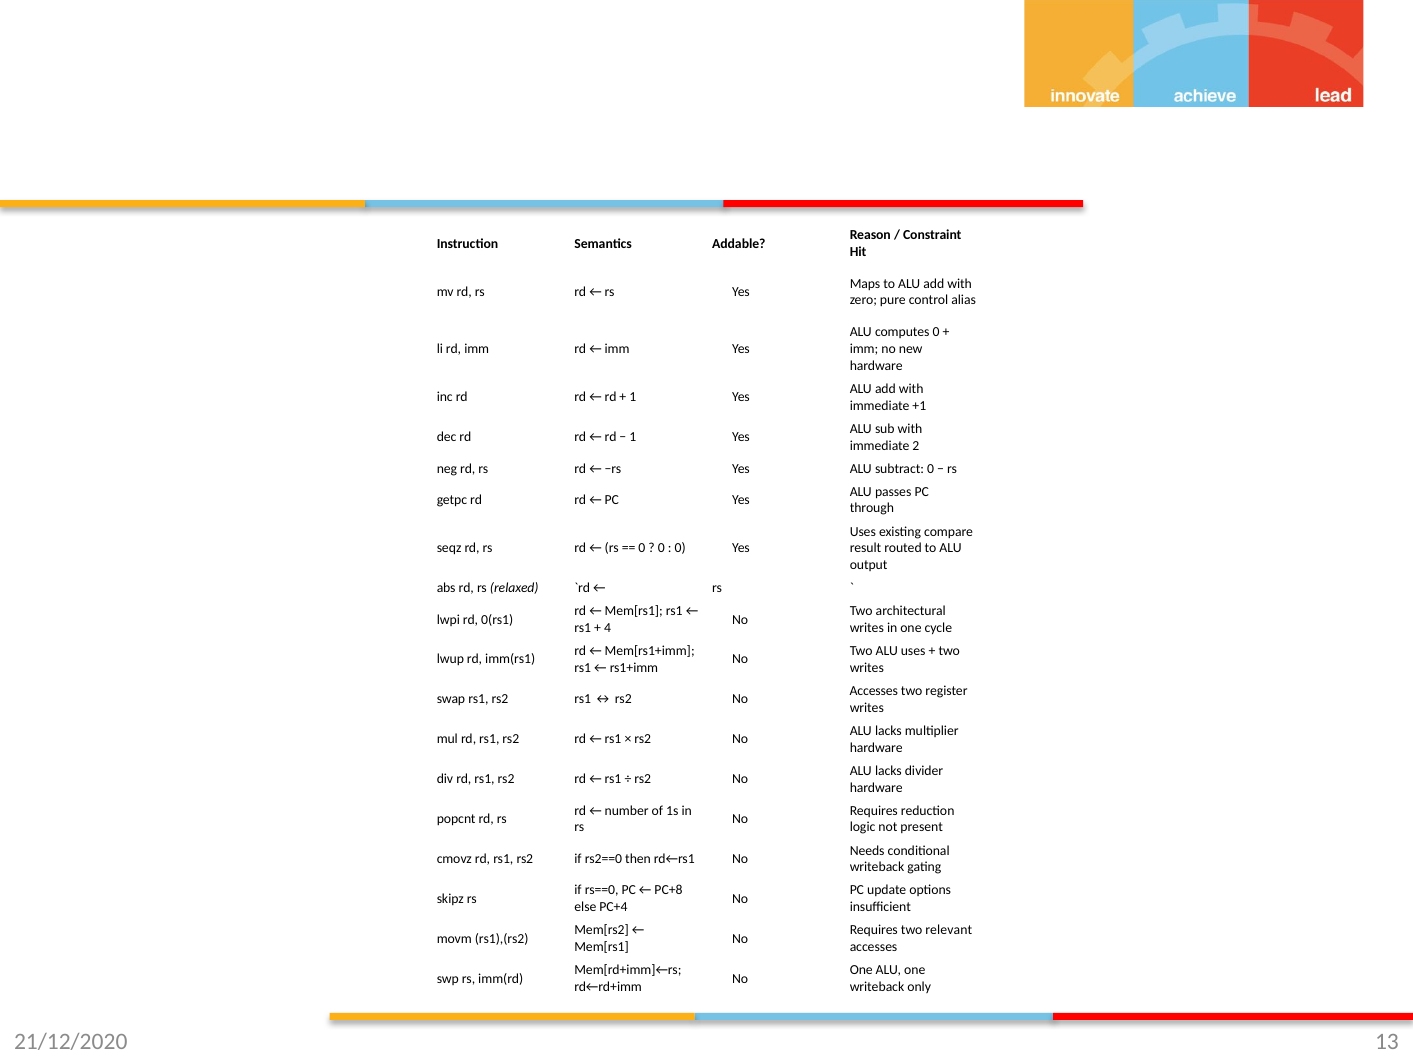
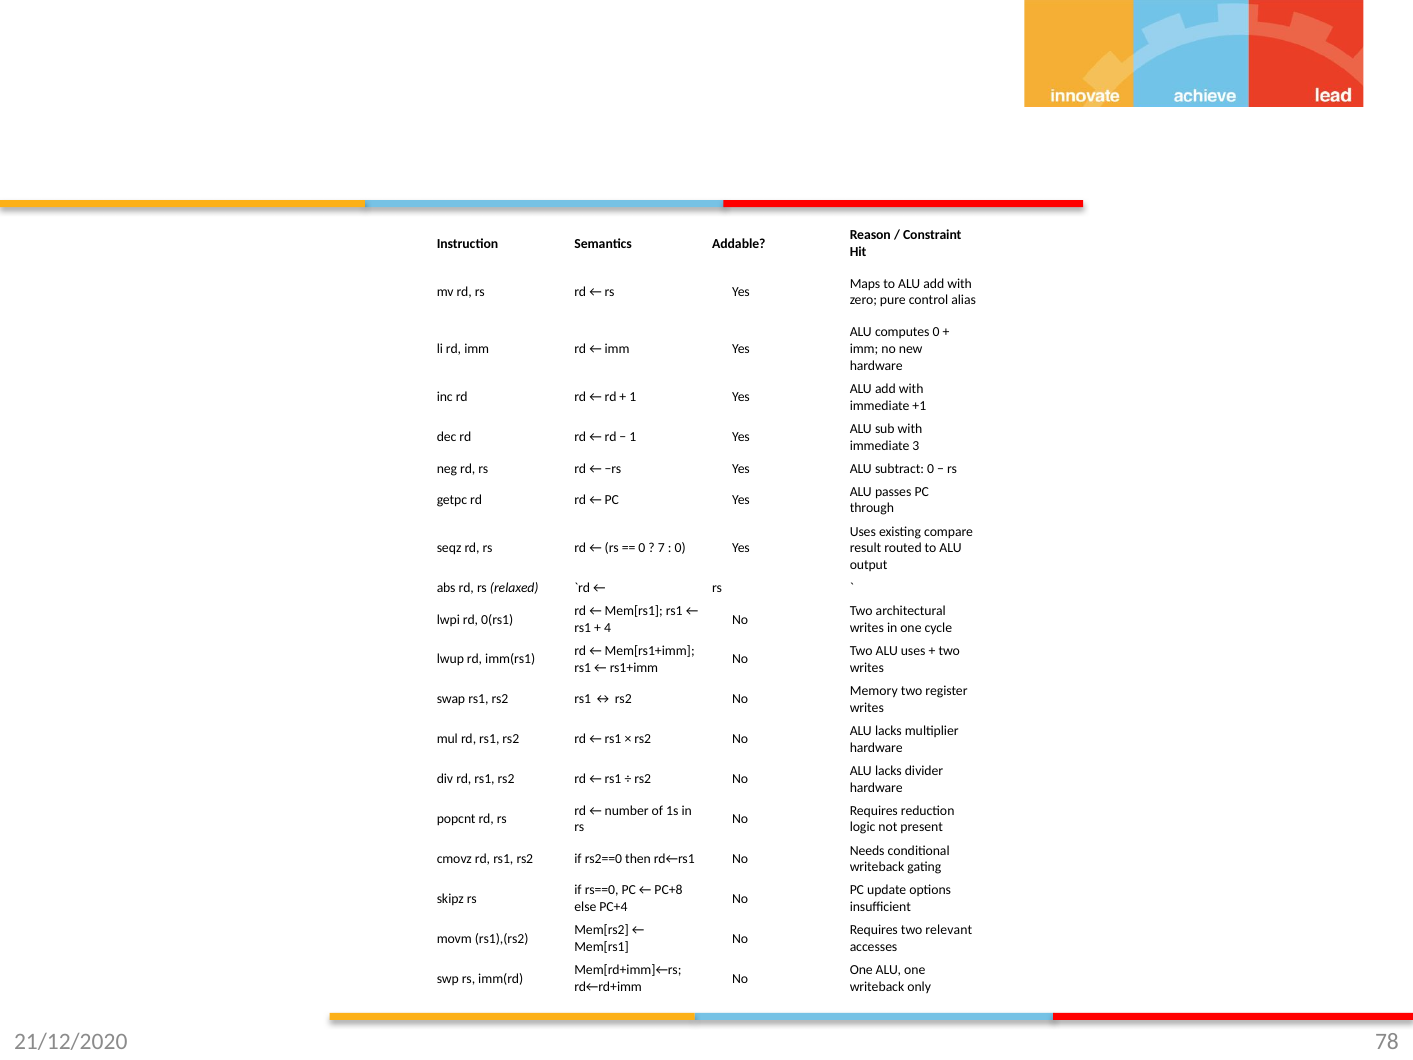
2: 2 -> 3
0 at (661, 548): 0 -> 7
Accesses at (874, 691): Accesses -> Memory
13: 13 -> 78
